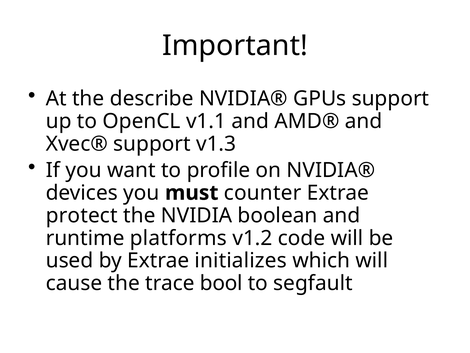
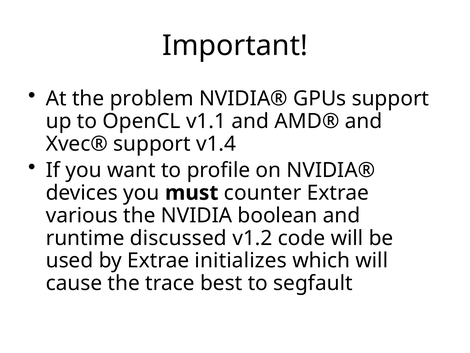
describe: describe -> problem
v1.3: v1.3 -> v1.4
protect: protect -> various
platforms: platforms -> discussed
bool: bool -> best
